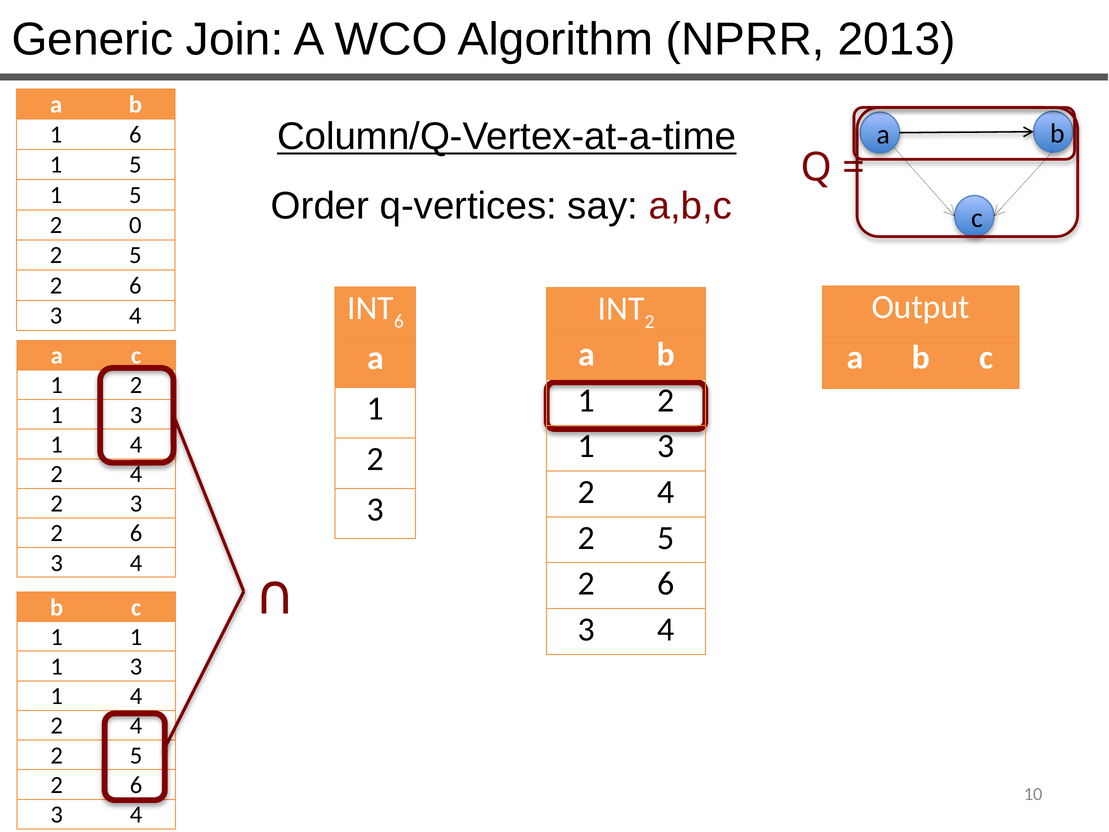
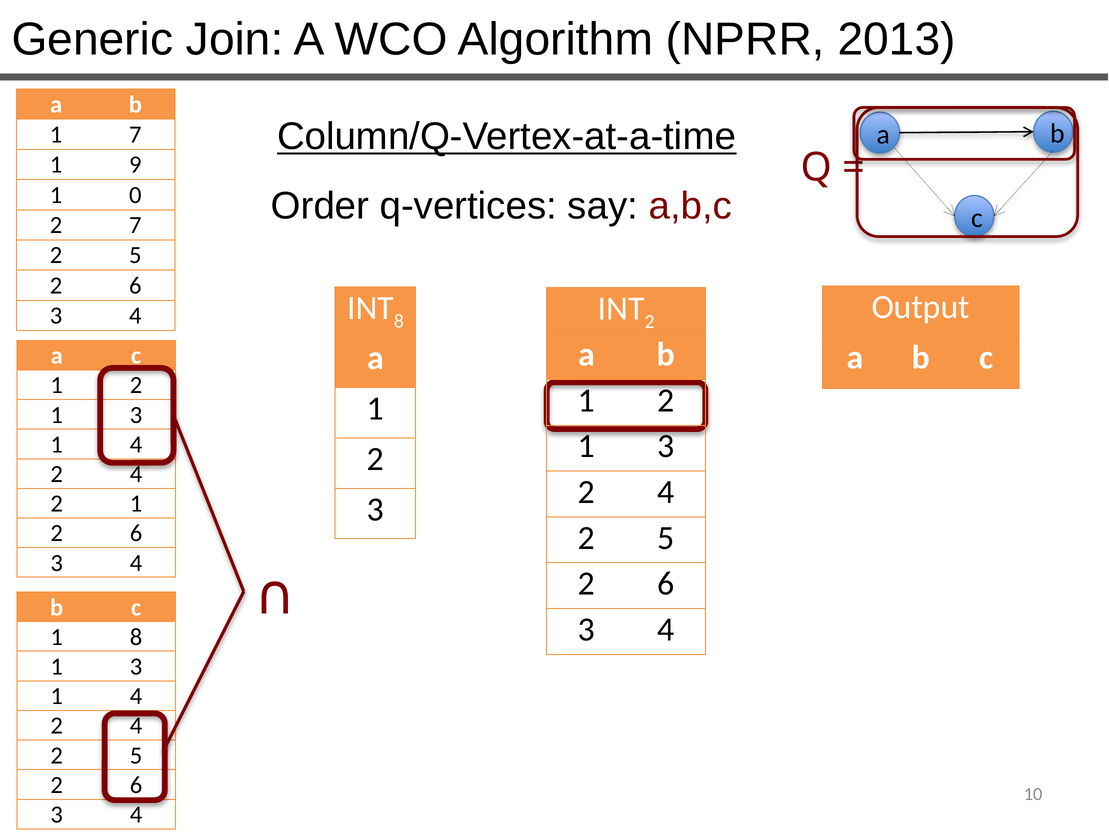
1 6: 6 -> 7
5 at (135, 165): 5 -> 9
5 at (135, 195): 5 -> 0
2 0: 0 -> 7
6 at (399, 321): 6 -> 8
3 at (136, 504): 3 -> 1
1 at (136, 637): 1 -> 8
